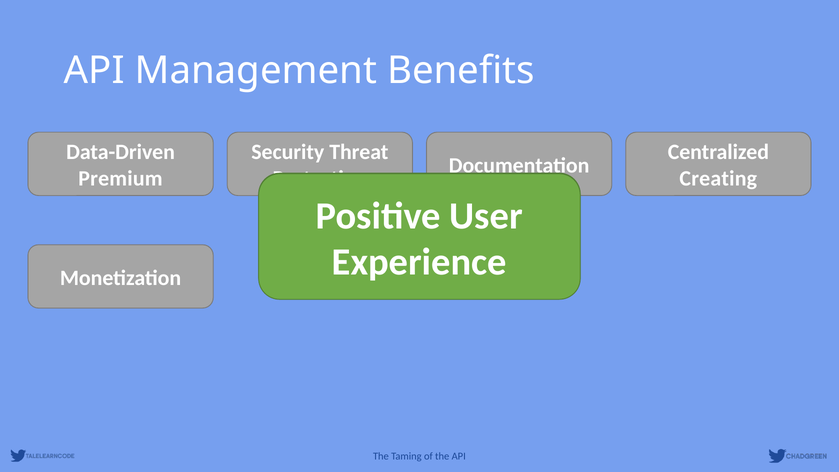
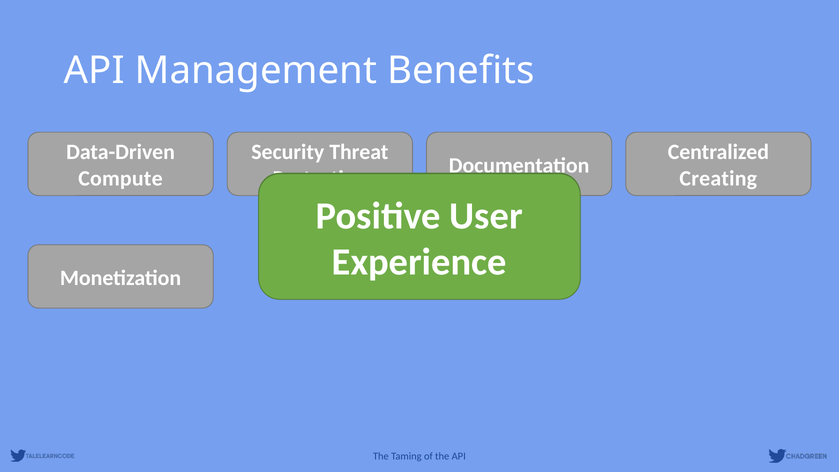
Premium: Premium -> Compute
